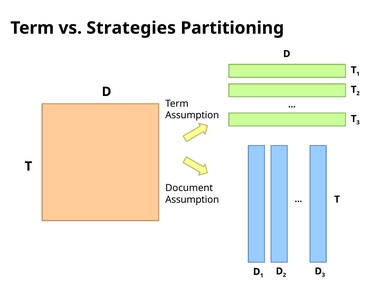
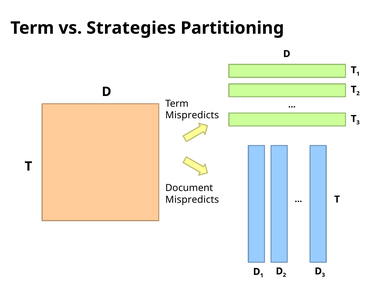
Assumption at (192, 115): Assumption -> Mispredicts
Assumption at (192, 199): Assumption -> Mispredicts
